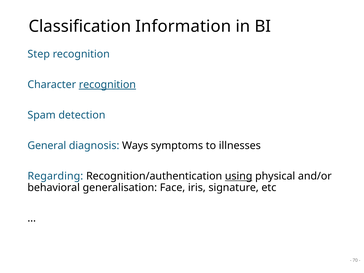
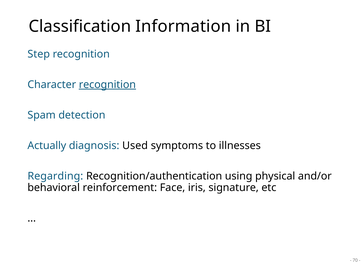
General: General -> Actually
Ways: Ways -> Used
using underline: present -> none
generalisation: generalisation -> reinforcement
